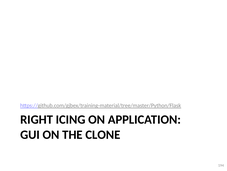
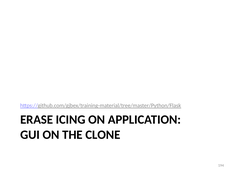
RIGHT: RIGHT -> ERASE
